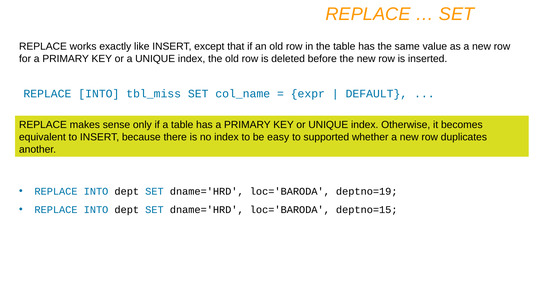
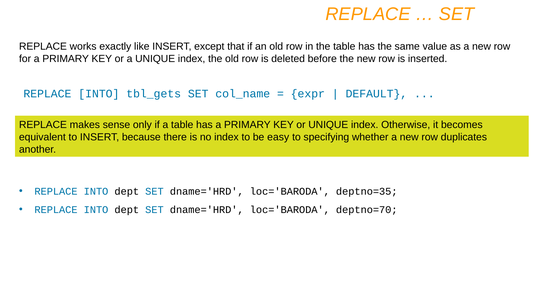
tbl_miss: tbl_miss -> tbl_gets
supported: supported -> specifying
deptno=19: deptno=19 -> deptno=35
deptno=15: deptno=15 -> deptno=70
